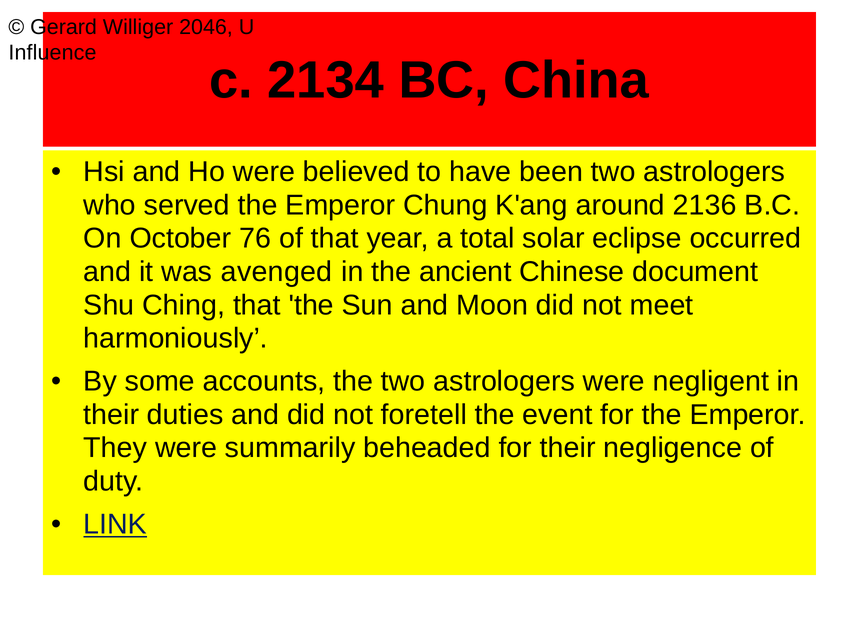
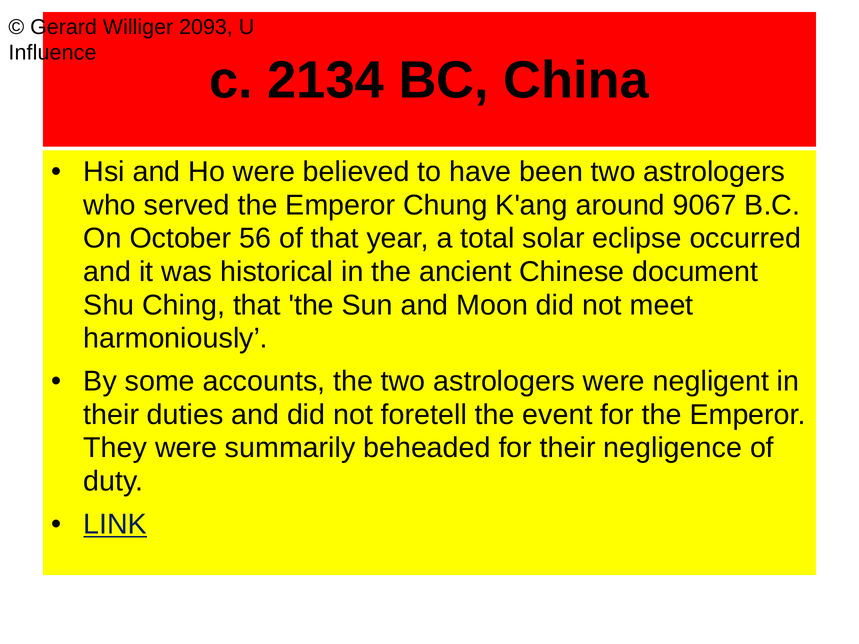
2046: 2046 -> 2093
2136: 2136 -> 9067
76: 76 -> 56
avenged: avenged -> historical
